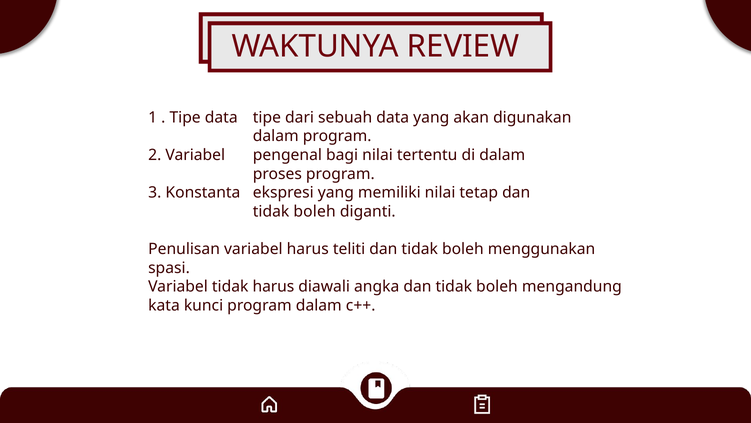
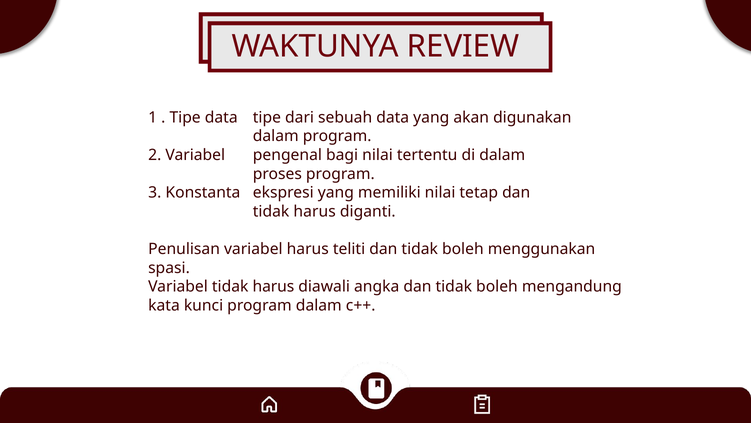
boleh at (315, 211): boleh -> harus
